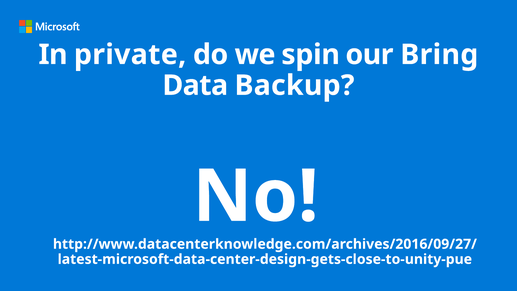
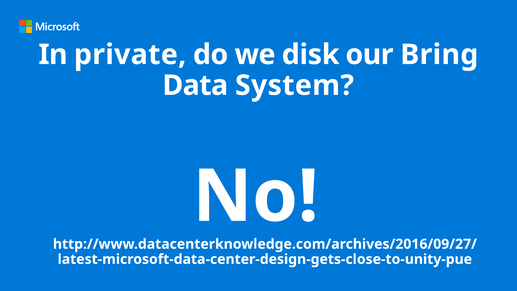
spin: spin -> disk
Backup: Backup -> System
